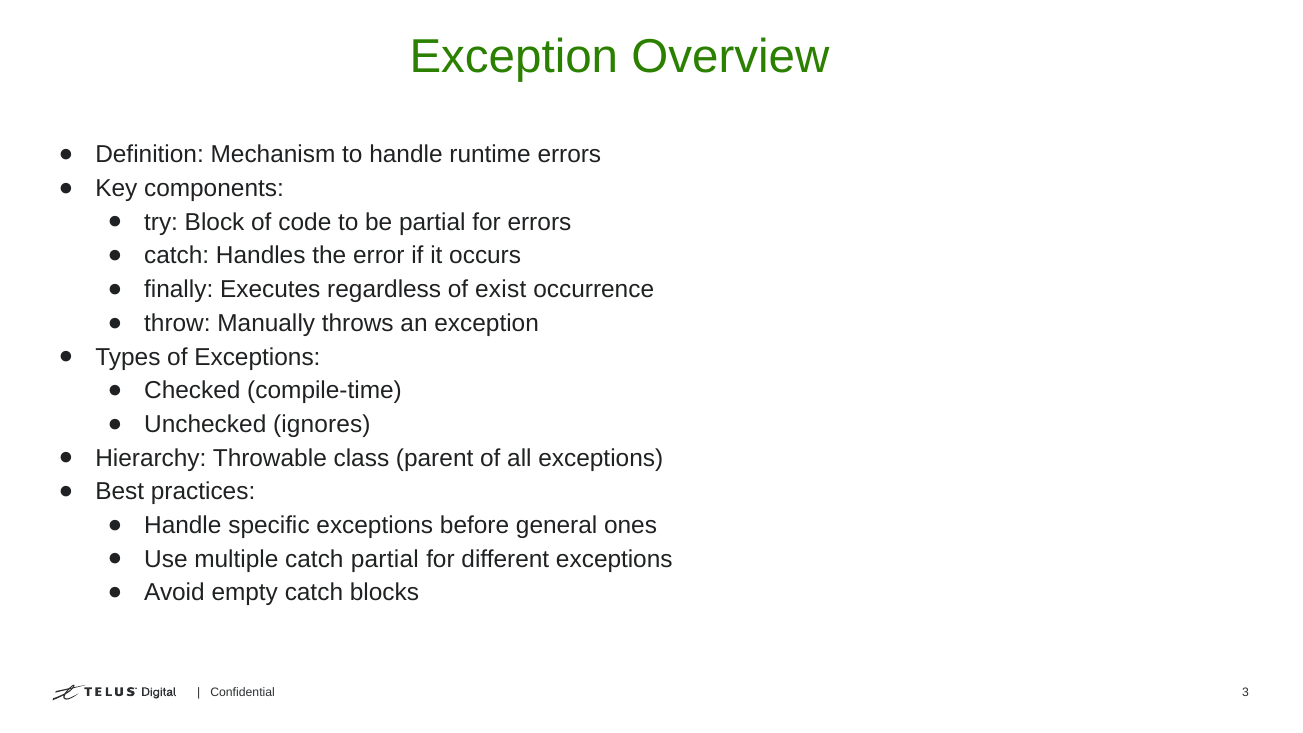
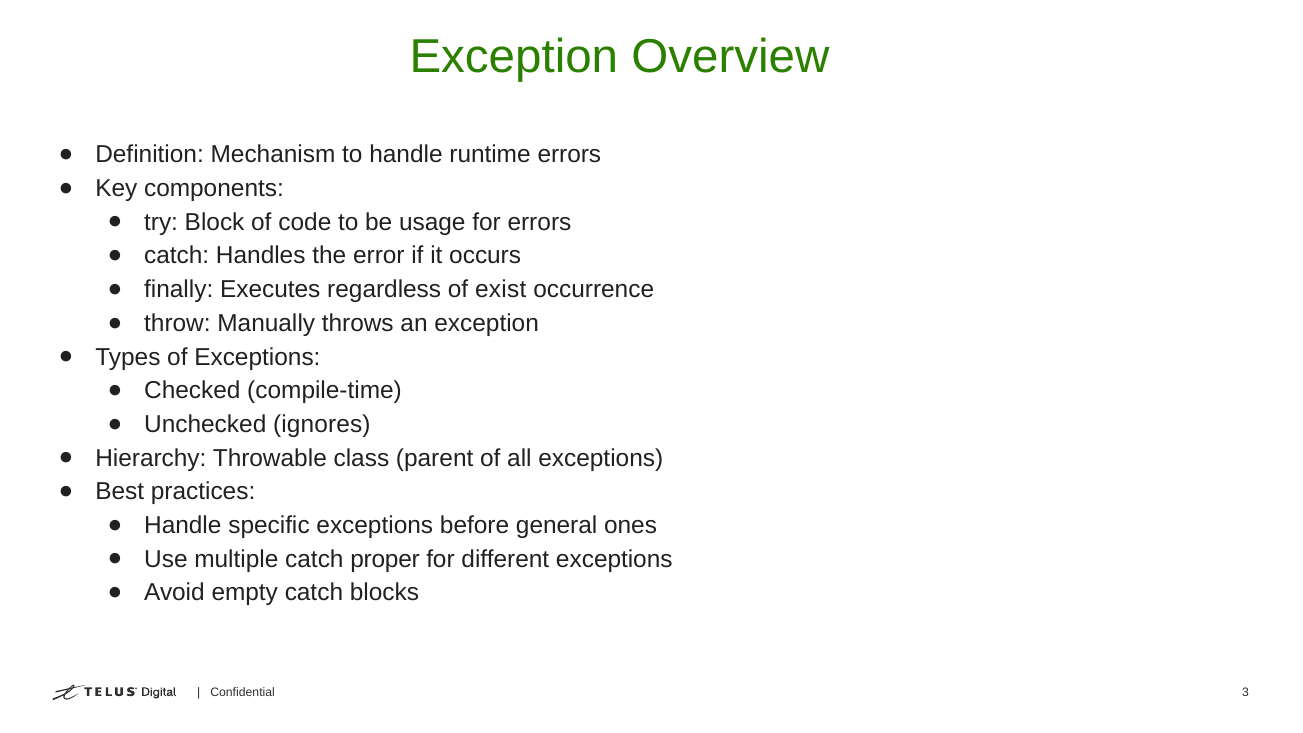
be partial: partial -> usage
catch partial: partial -> proper
